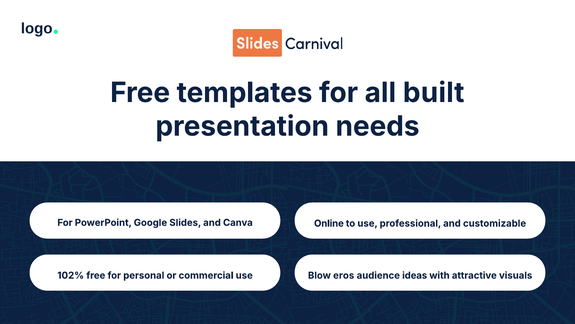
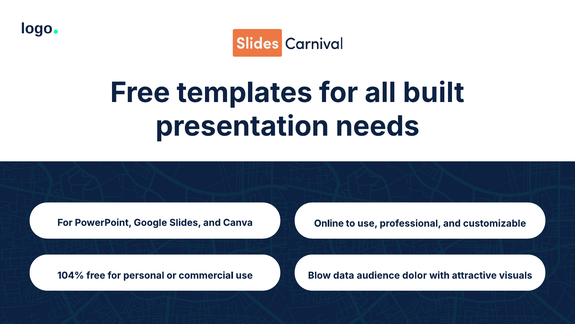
102%: 102% -> 104%
eros: eros -> data
ideas: ideas -> dolor
